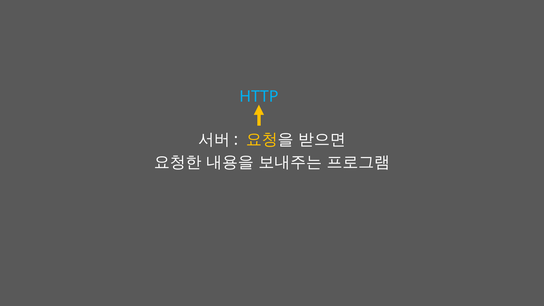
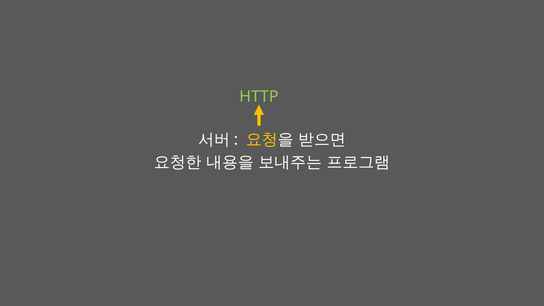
HTTP colour: light blue -> light green
